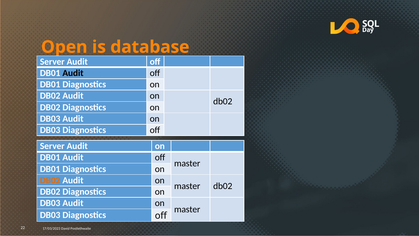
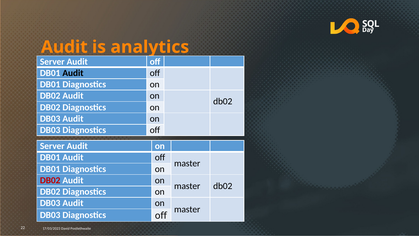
Open at (64, 47): Open -> Audit
database: database -> analytics
DB02 at (50, 180) colour: orange -> red
